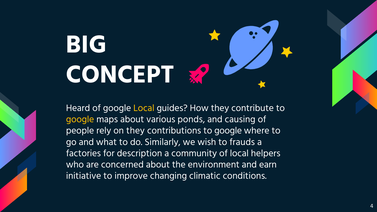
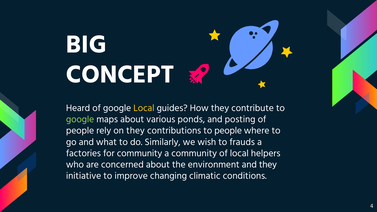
google at (80, 119) colour: yellow -> light green
causing: causing -> posting
contributions to google: google -> people
for description: description -> community
and earn: earn -> they
